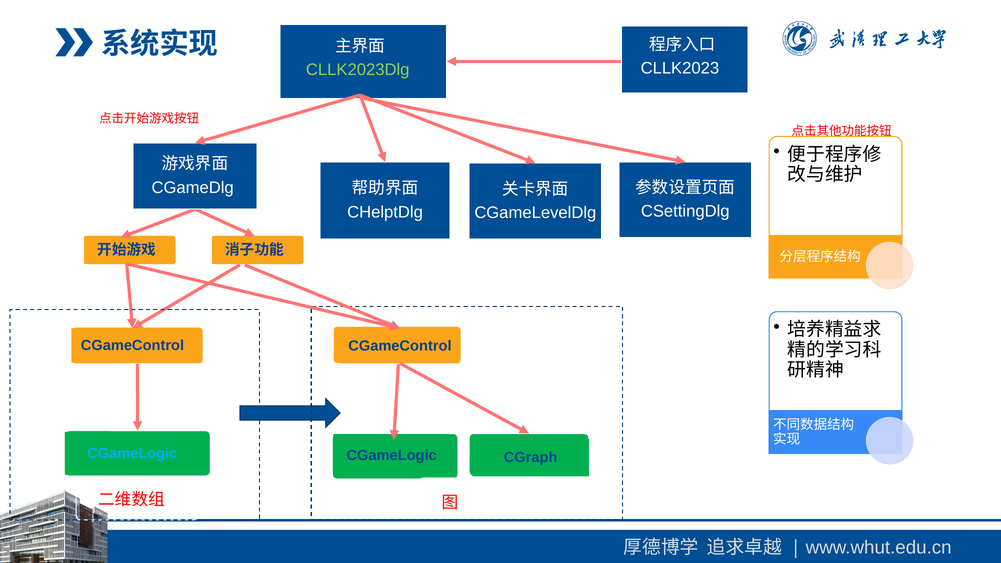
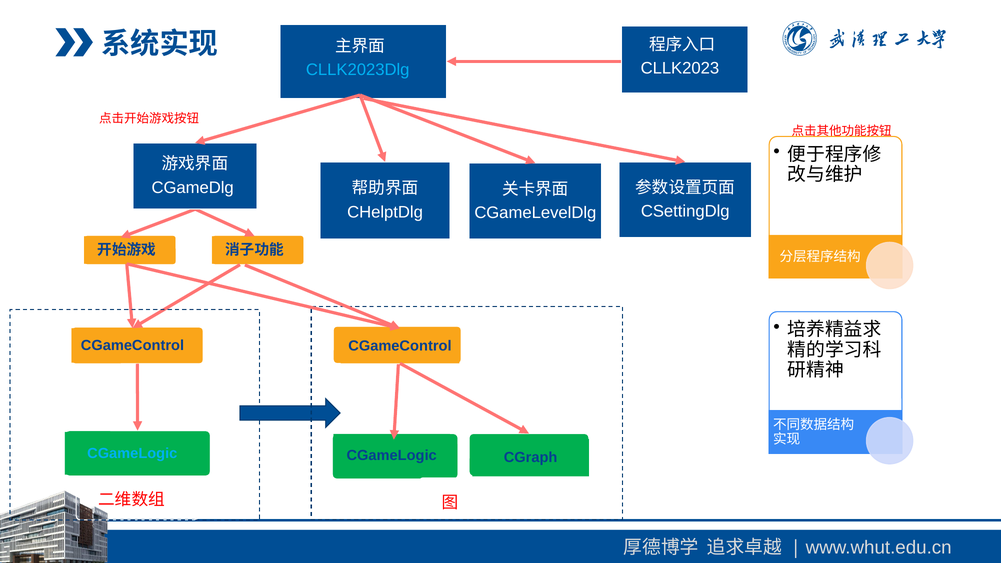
CLLK2023Dlg colour: light green -> light blue
